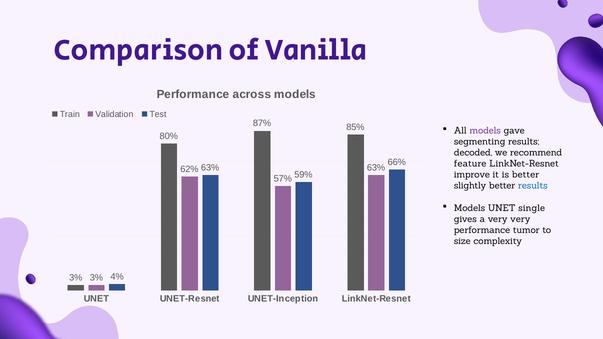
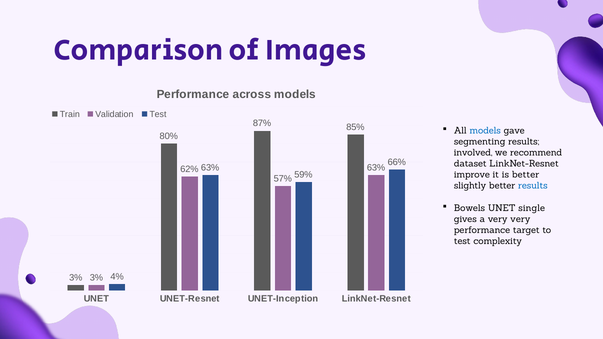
Vanilla: Vanilla -> Images
models at (485, 131) colour: purple -> blue
decoded: decoded -> involved
feature: feature -> dataset
Models at (470, 208): Models -> Bowels
tumor: tumor -> target
size at (462, 241): size -> test
